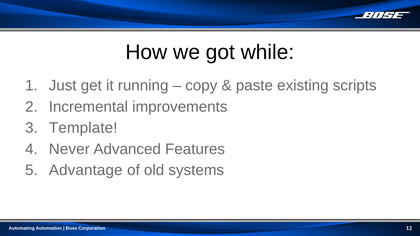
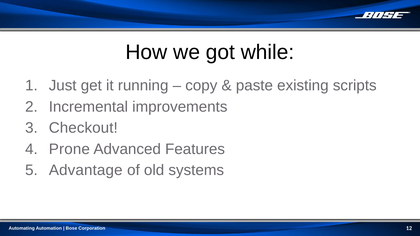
Template: Template -> Checkout
Never: Never -> Prone
